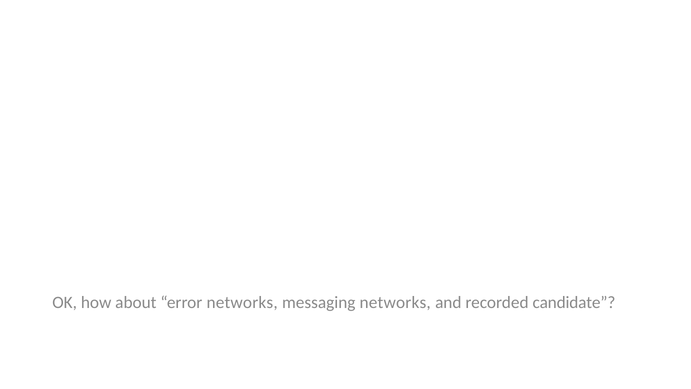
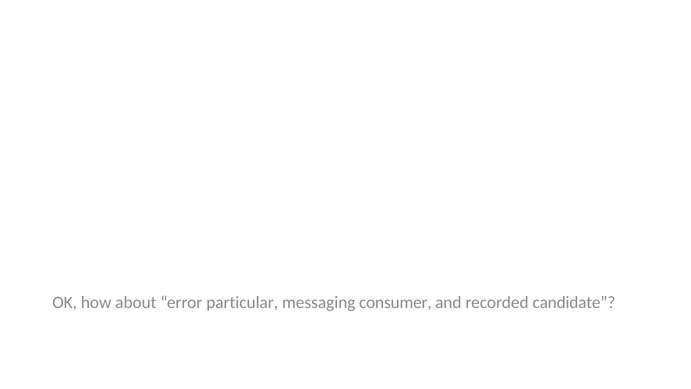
error networks: networks -> particular
messaging networks: networks -> consumer
